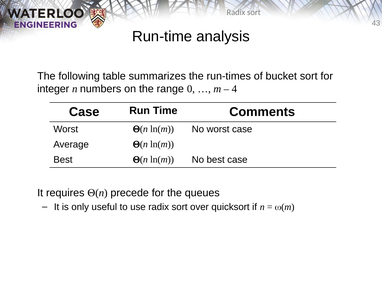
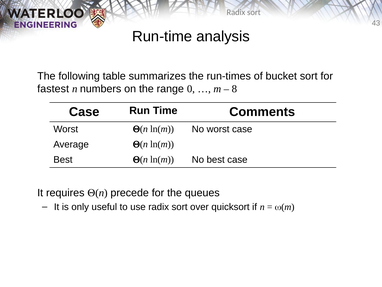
integer: integer -> fastest
4: 4 -> 8
